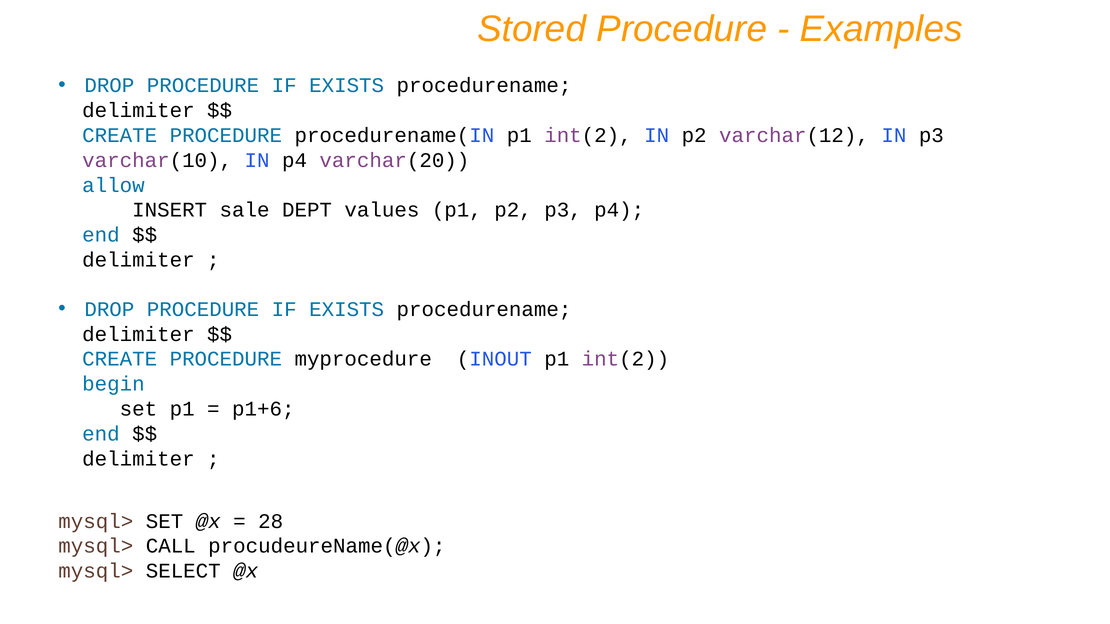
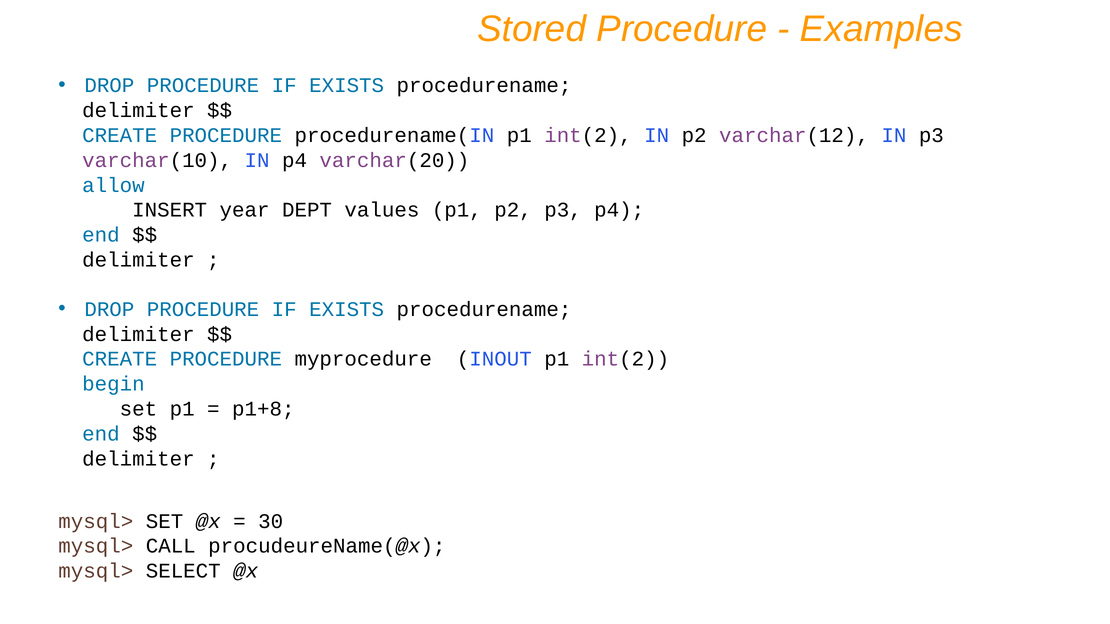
sale: sale -> year
p1+6: p1+6 -> p1+8
28: 28 -> 30
